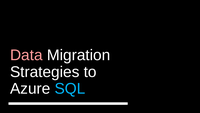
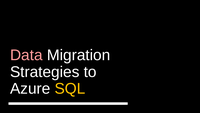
SQL colour: light blue -> yellow
